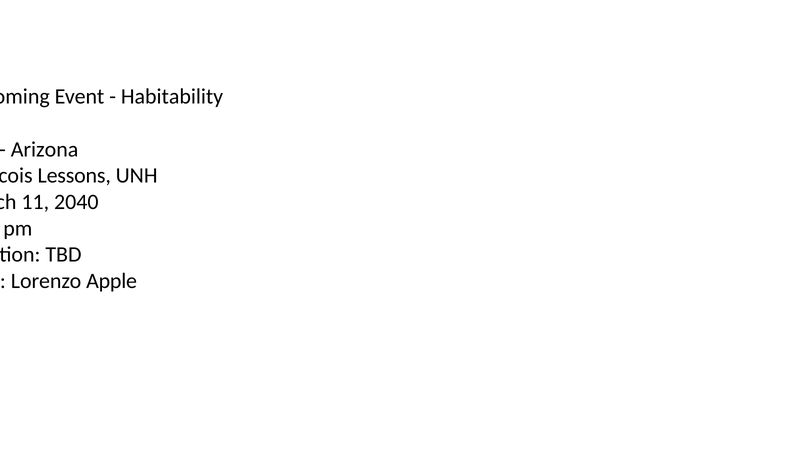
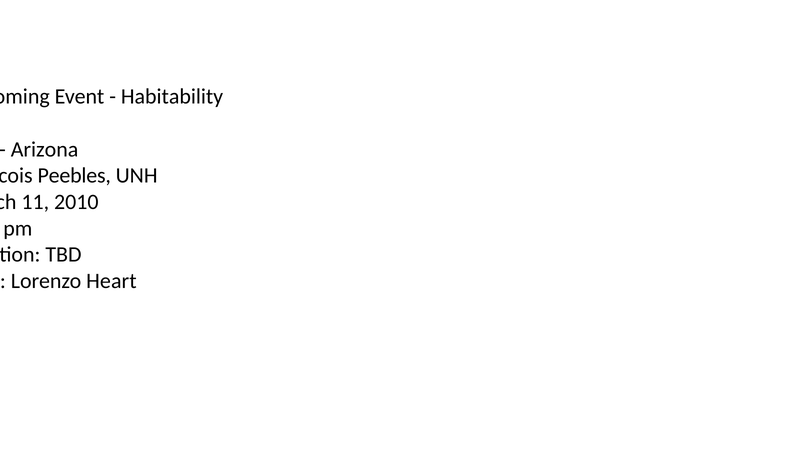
Lessons: Lessons -> Peebles
2040: 2040 -> 2010
Apple: Apple -> Heart
